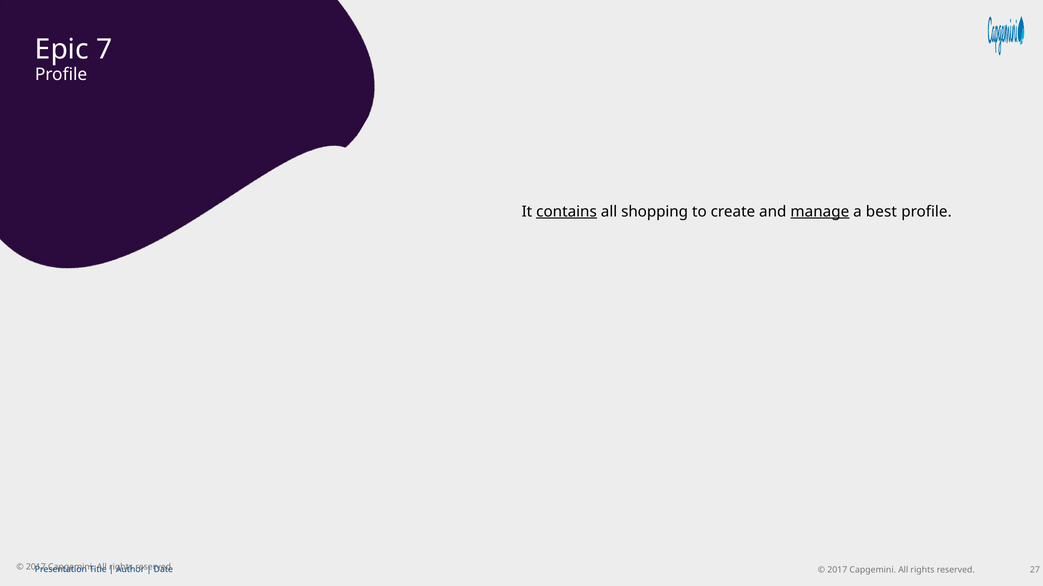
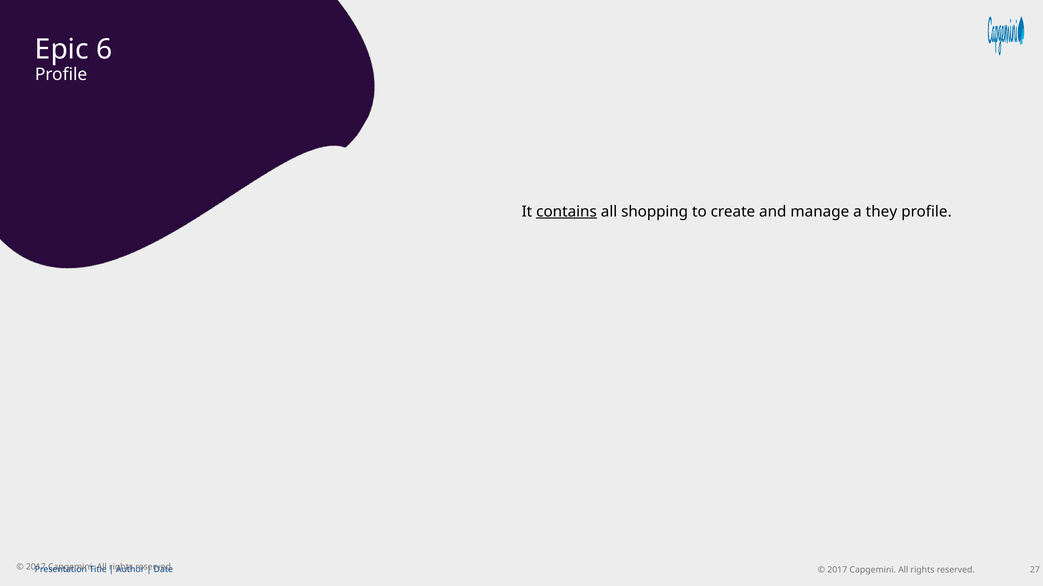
7: 7 -> 6
manage underline: present -> none
best: best -> they
